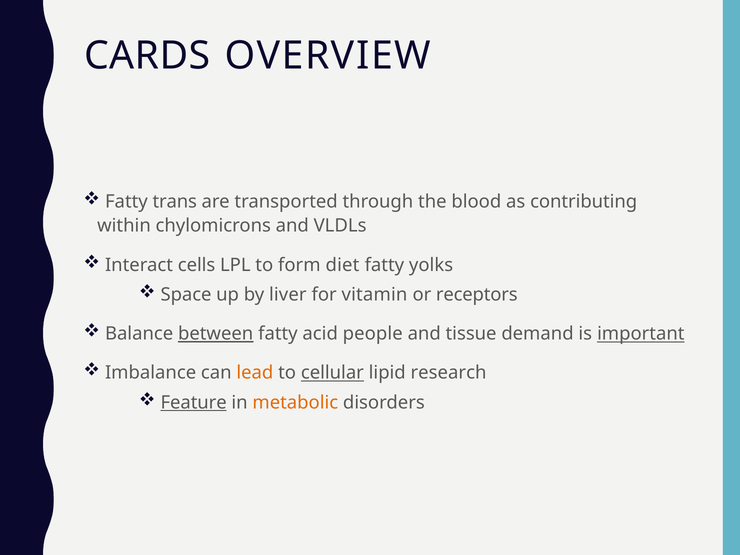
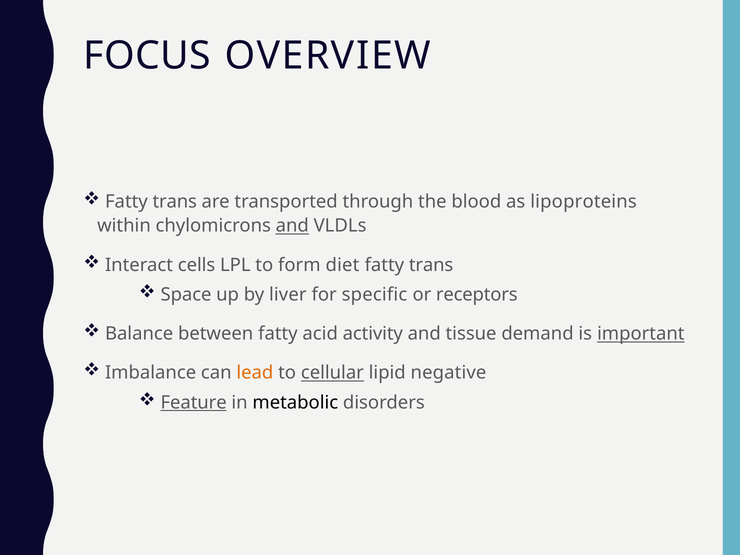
CARDS: CARDS -> FOCUS
contributing: contributing -> lipoproteins
and at (292, 226) underline: none -> present
yolks at (431, 265): yolks -> trans
vitamin: vitamin -> specific
between underline: present -> none
people: people -> activity
research: research -> negative
metabolic colour: orange -> black
